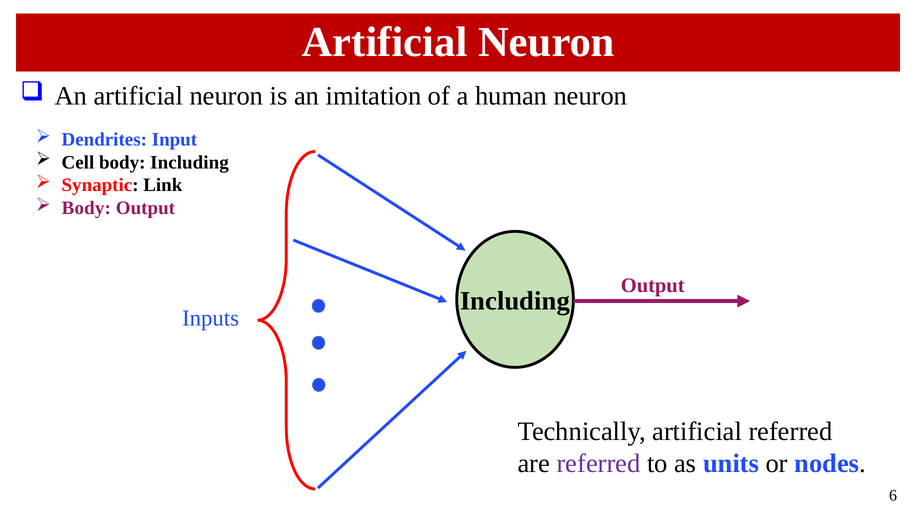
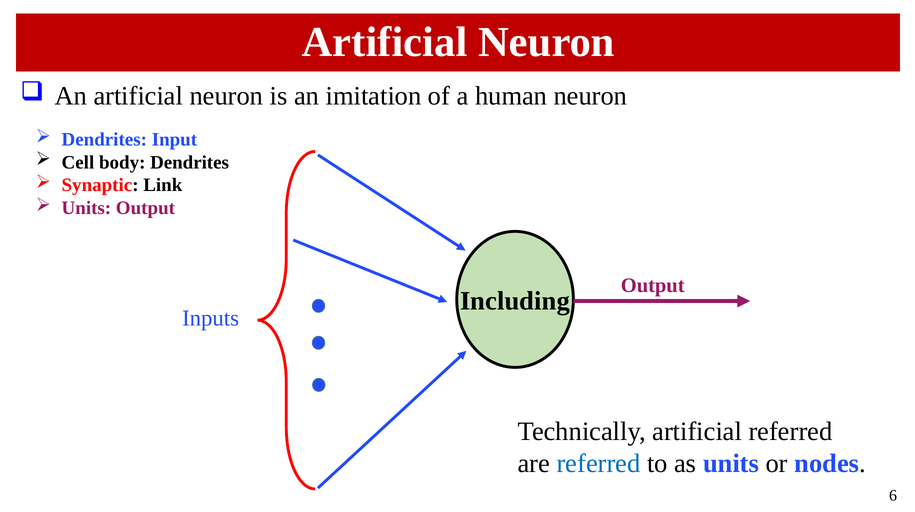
body Including: Including -> Dendrites
Body at (86, 208): Body -> Units
referred at (599, 463) colour: purple -> blue
